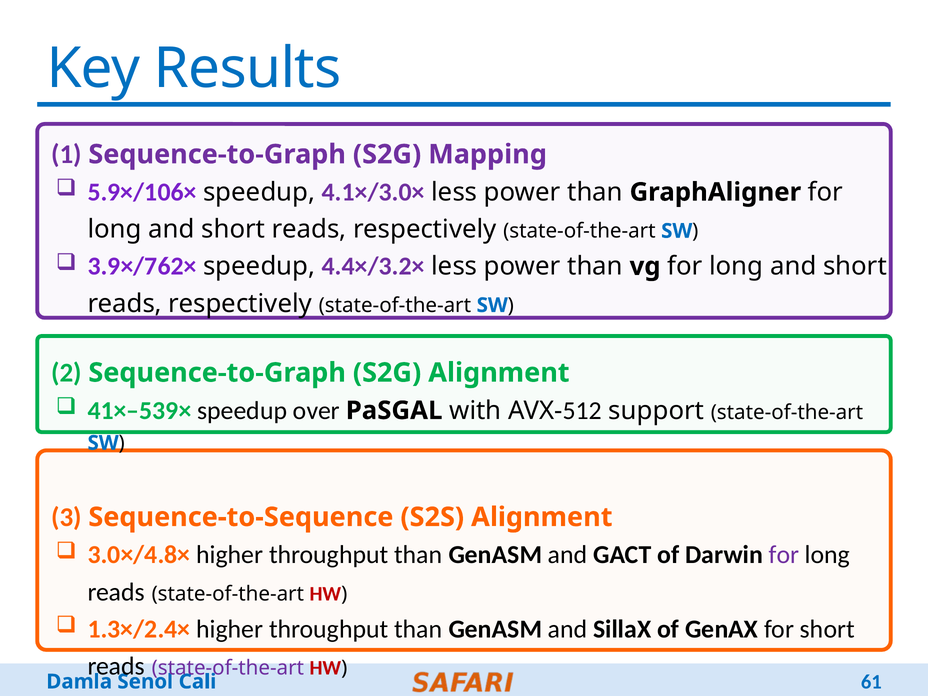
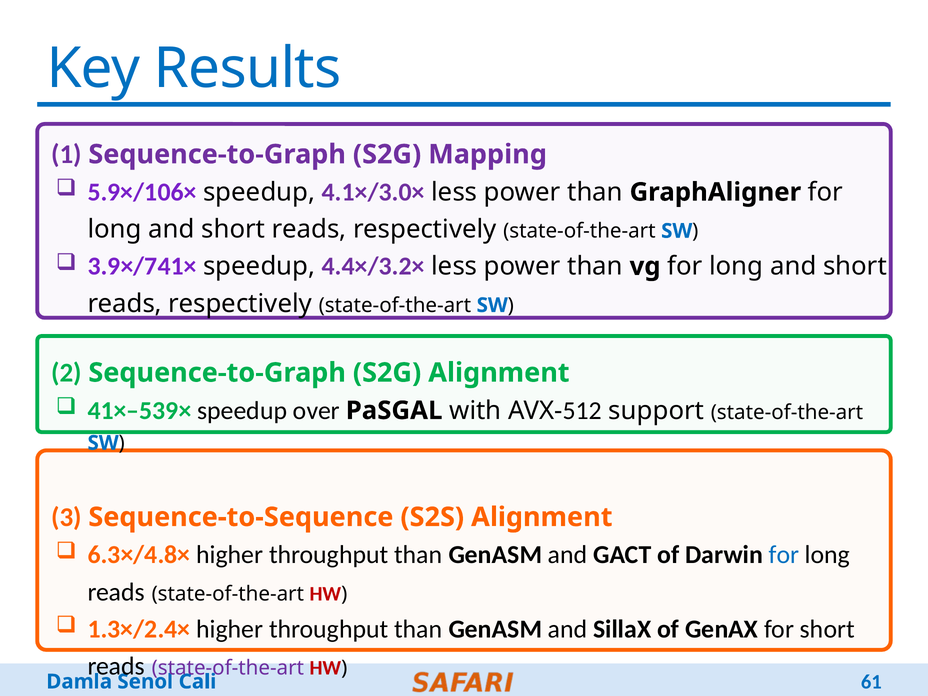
3.9×/762×: 3.9×/762× -> 3.9×/741×
3.0×/4.8×: 3.0×/4.8× -> 6.3×/4.8×
for at (784, 555) colour: purple -> blue
